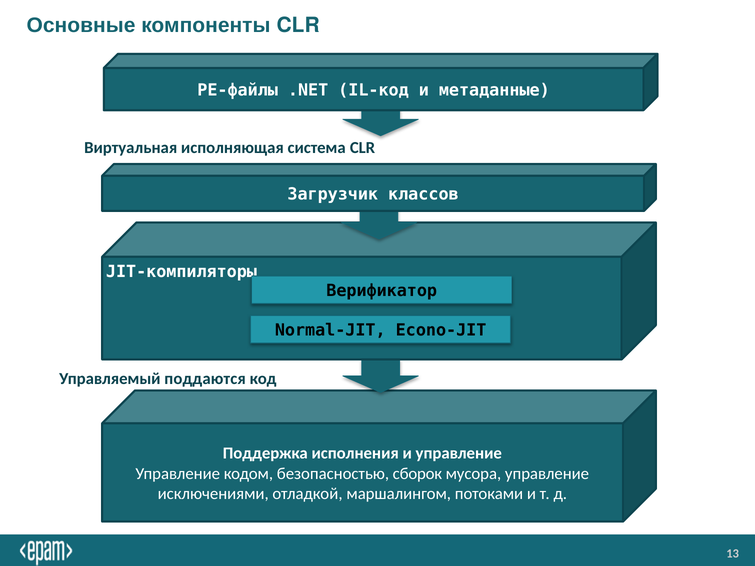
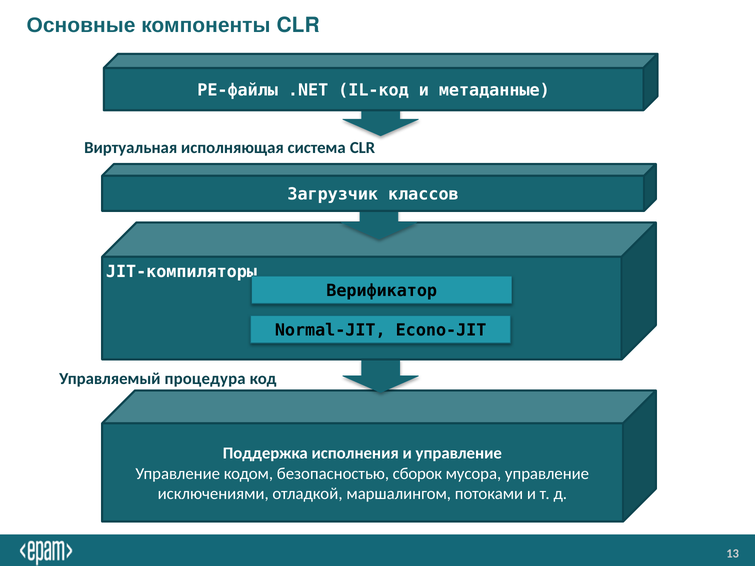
поддаются: поддаются -> процедура
